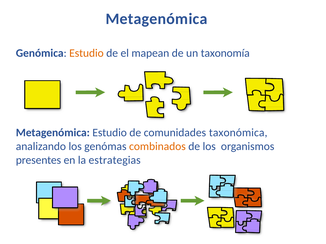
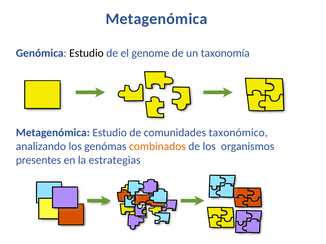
Estudio at (86, 53) colour: orange -> black
mapean: mapean -> genome
taxonómica: taxonómica -> taxonómico
